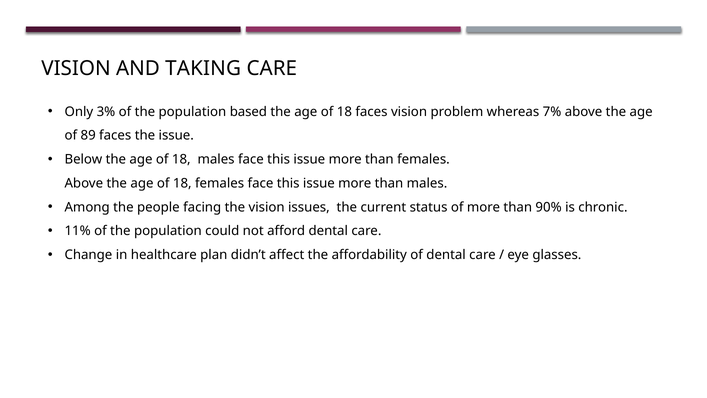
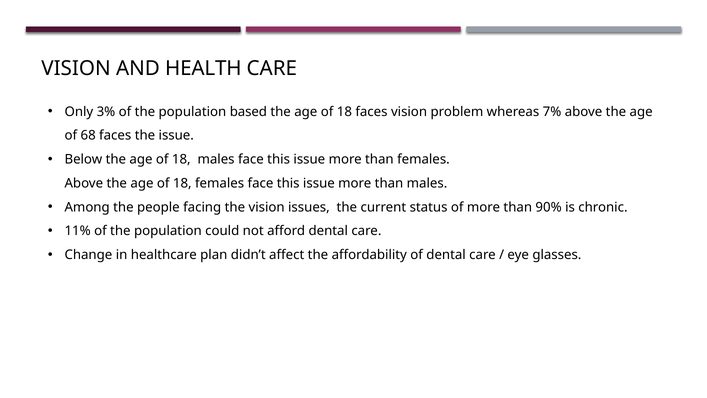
TAKING: TAKING -> HEALTH
89: 89 -> 68
